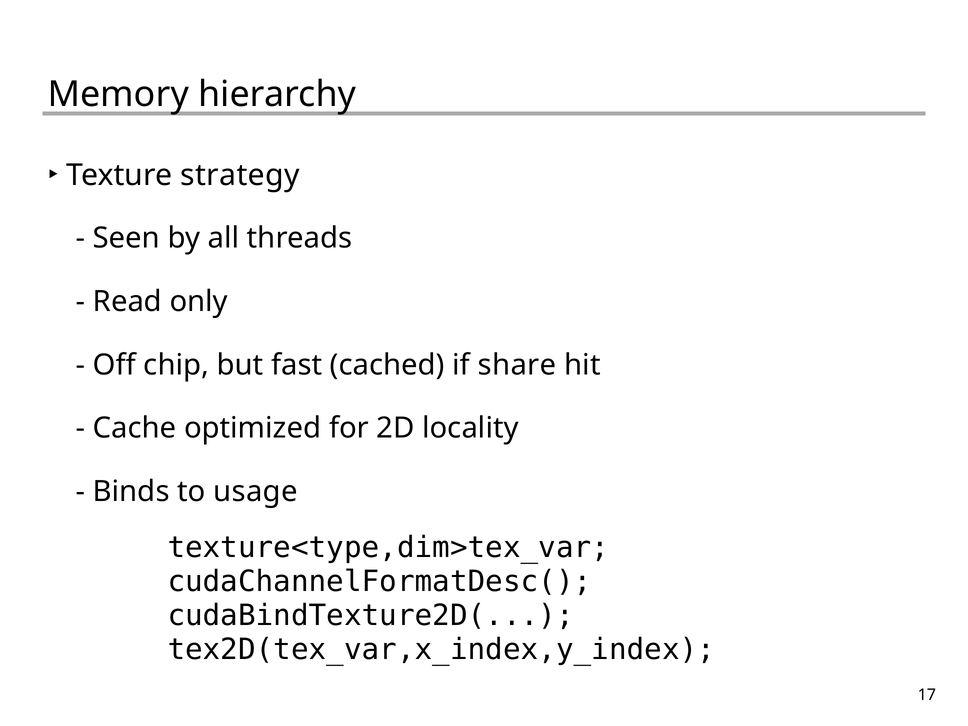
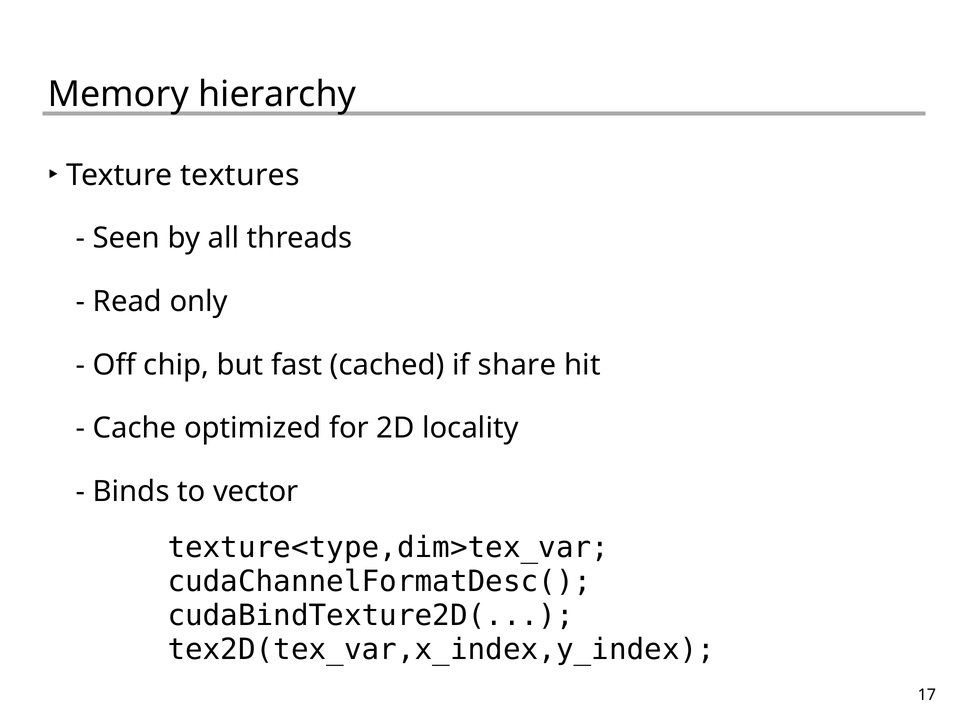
strategy: strategy -> textures
usage: usage -> vector
